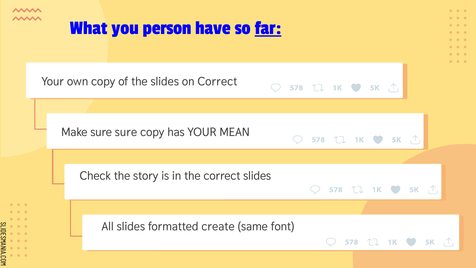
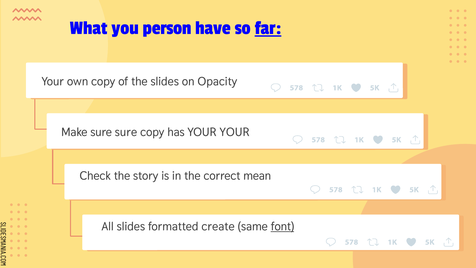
on Correct: Correct -> Opacity
YOUR MEAN: MEAN -> YOUR
correct slides: slides -> mean
font underline: none -> present
